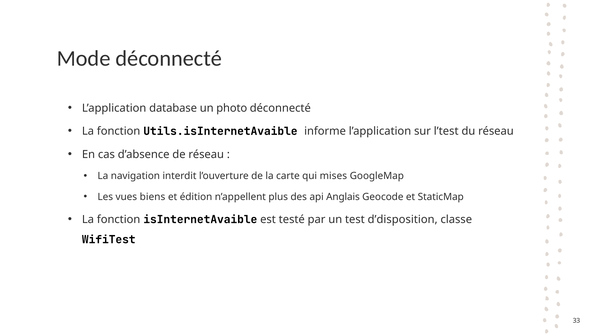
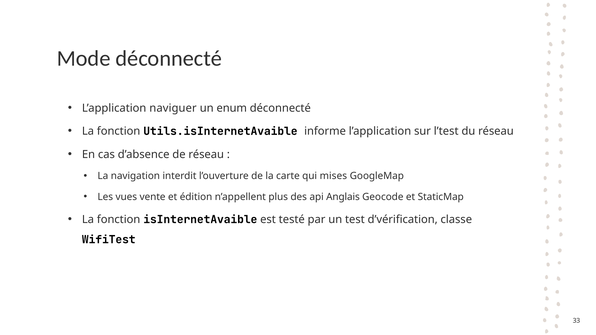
database: database -> naviguer
photo: photo -> enum
biens: biens -> vente
d’disposition: d’disposition -> d’vérification
